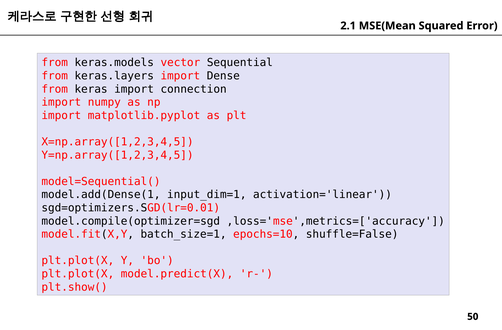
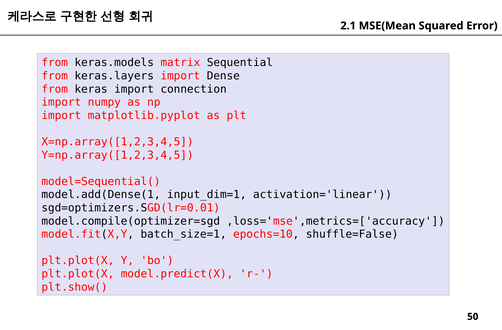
vector: vector -> matrix
